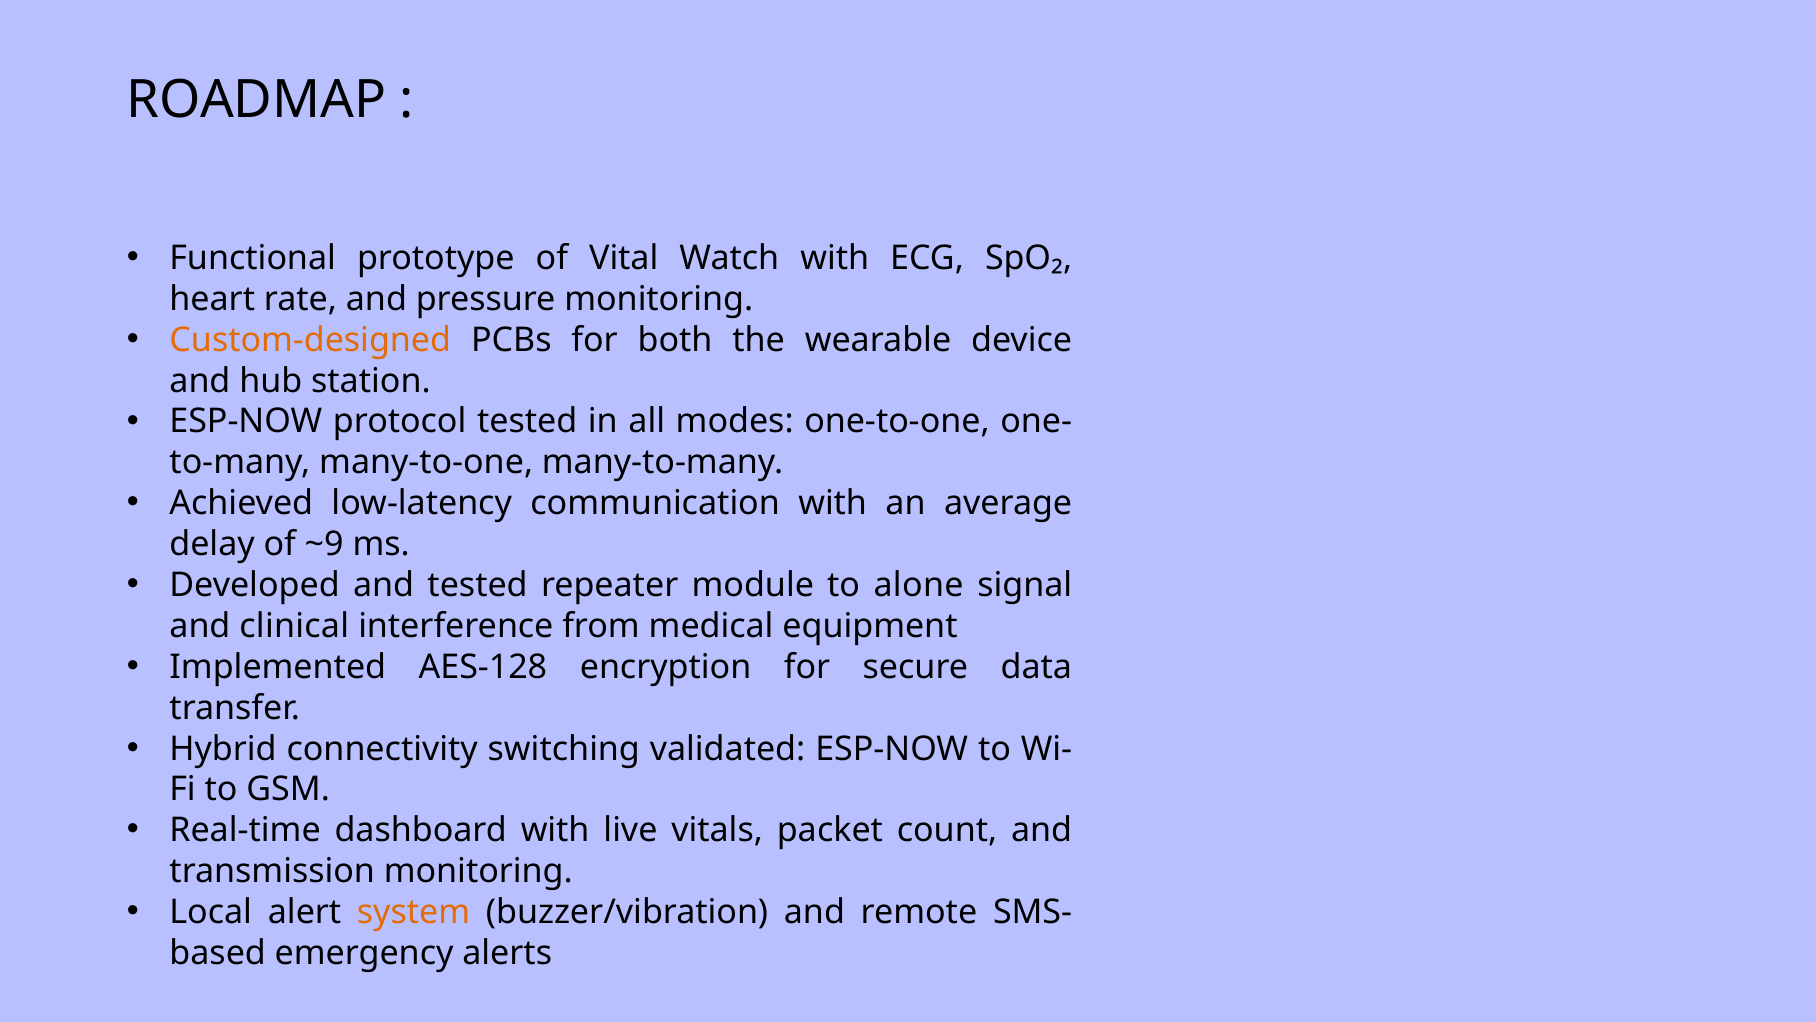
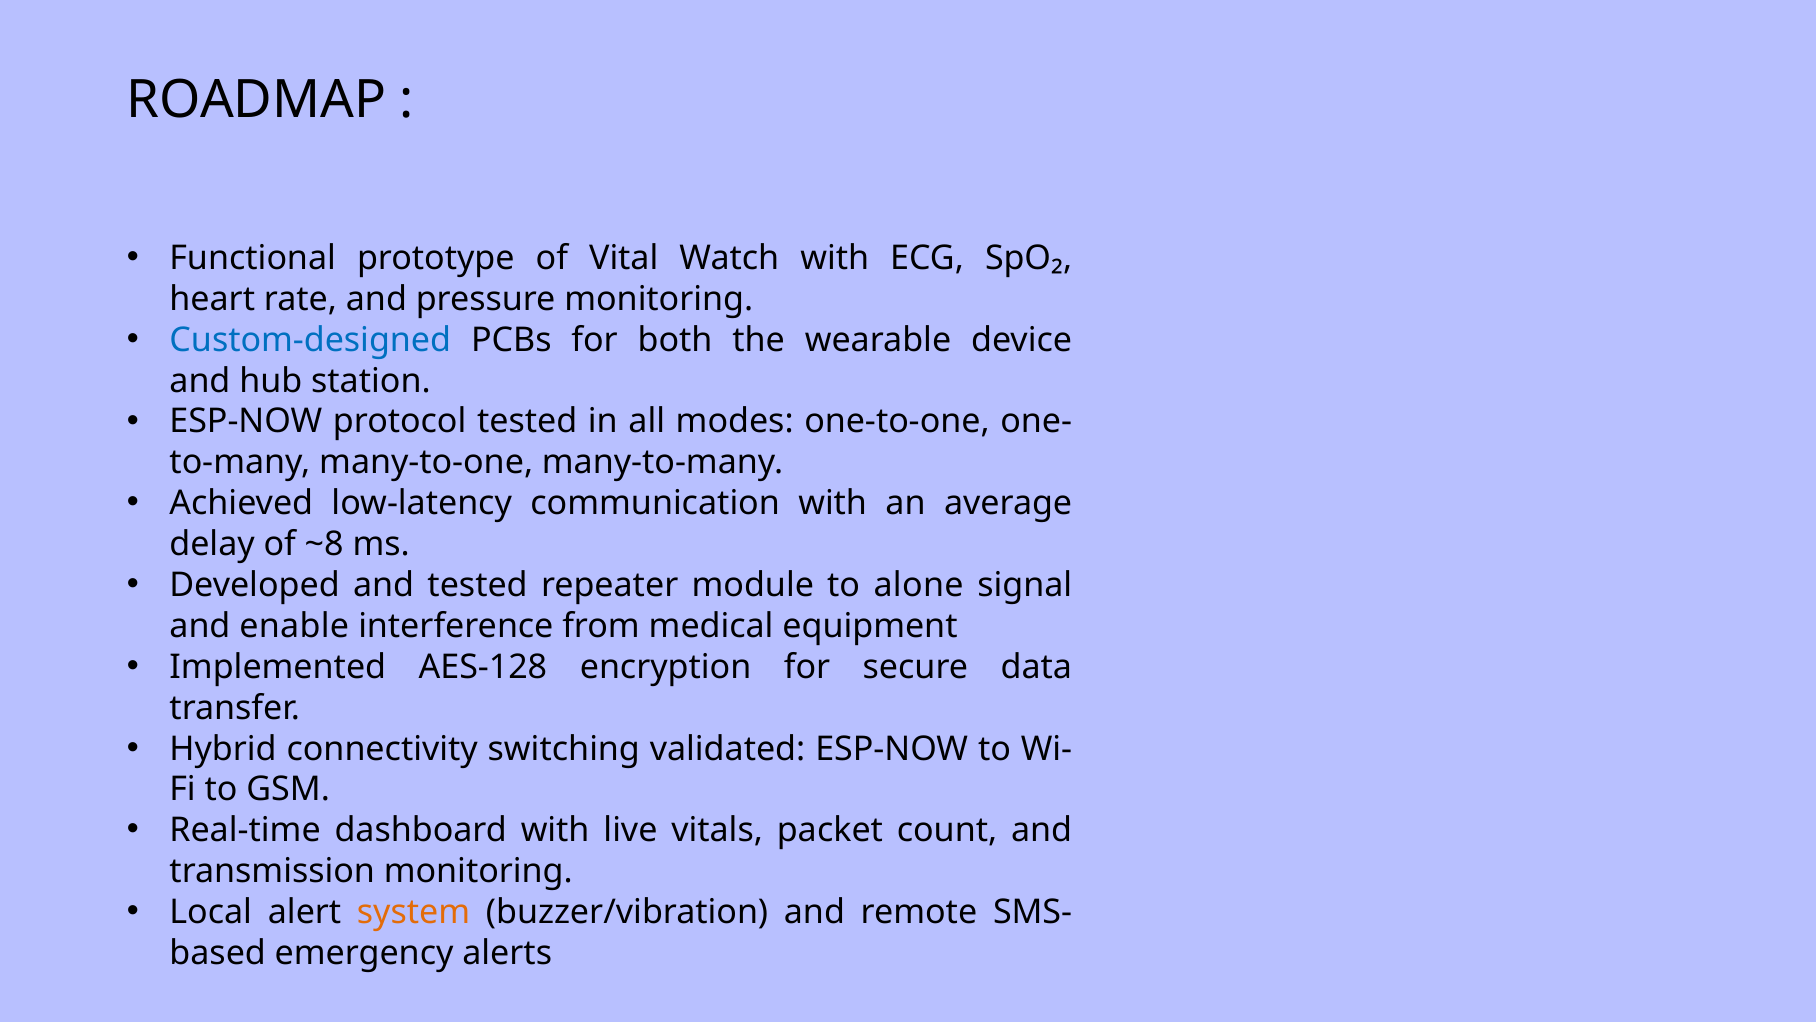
Custom-designed colour: orange -> blue
~9: ~9 -> ~8
clinical: clinical -> enable
